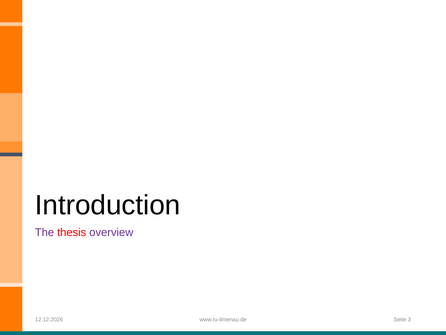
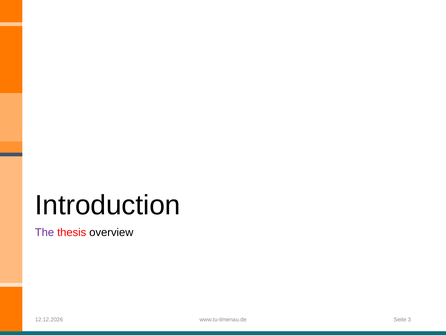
overview colour: purple -> black
